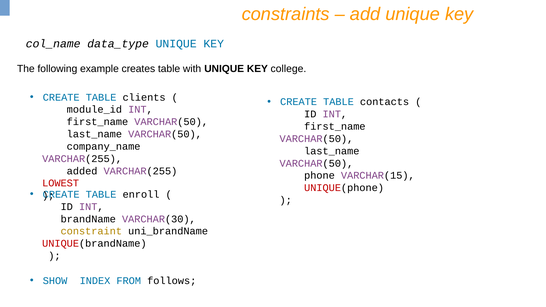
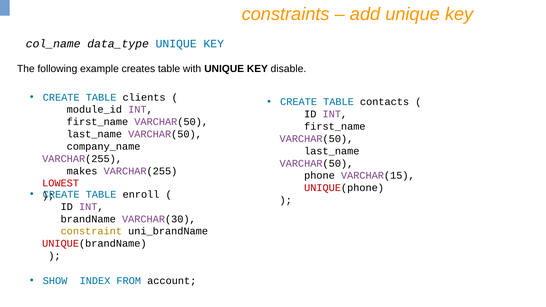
college: college -> disable
added: added -> makes
follows: follows -> account
